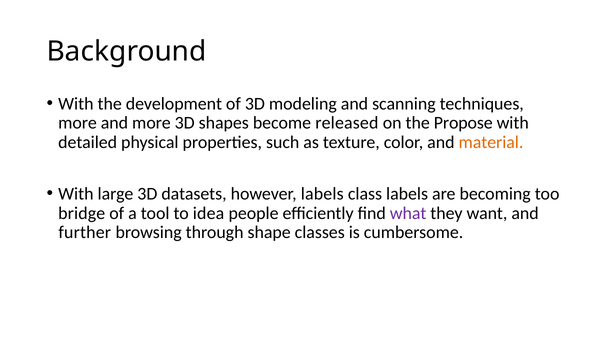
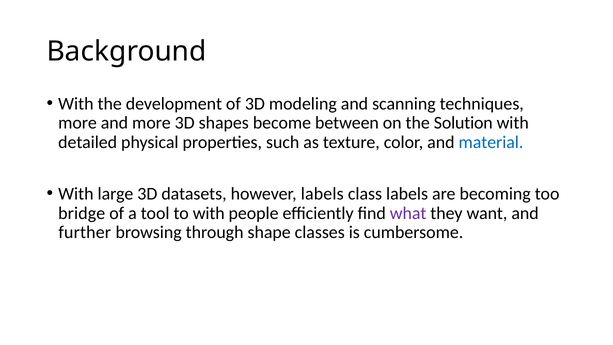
released: released -> between
Propose: Propose -> Solution
material colour: orange -> blue
to idea: idea -> with
